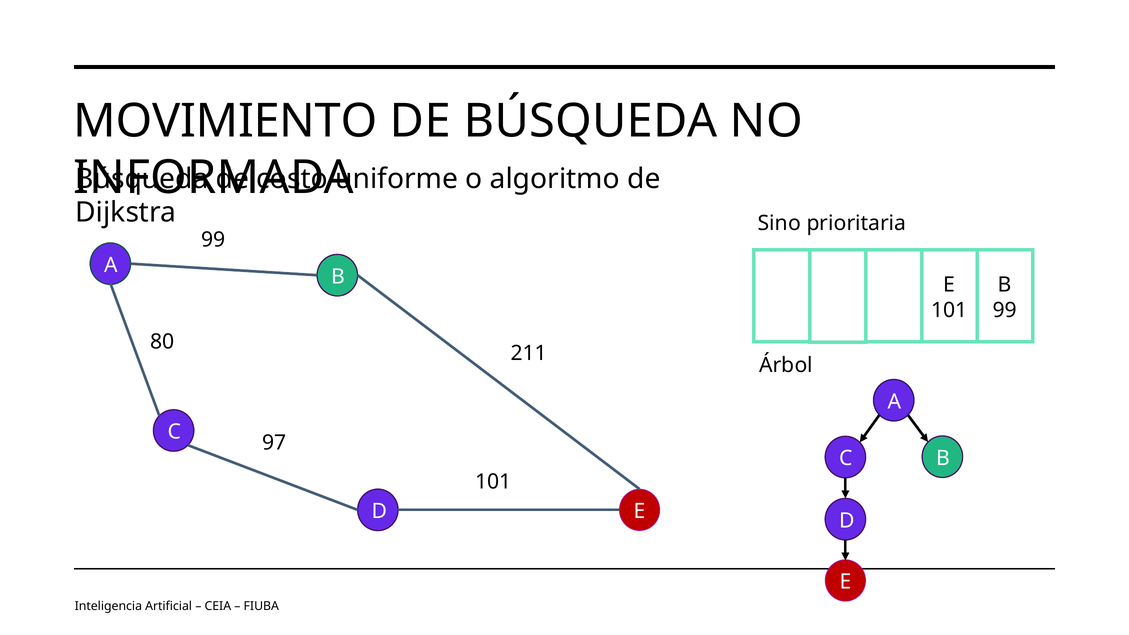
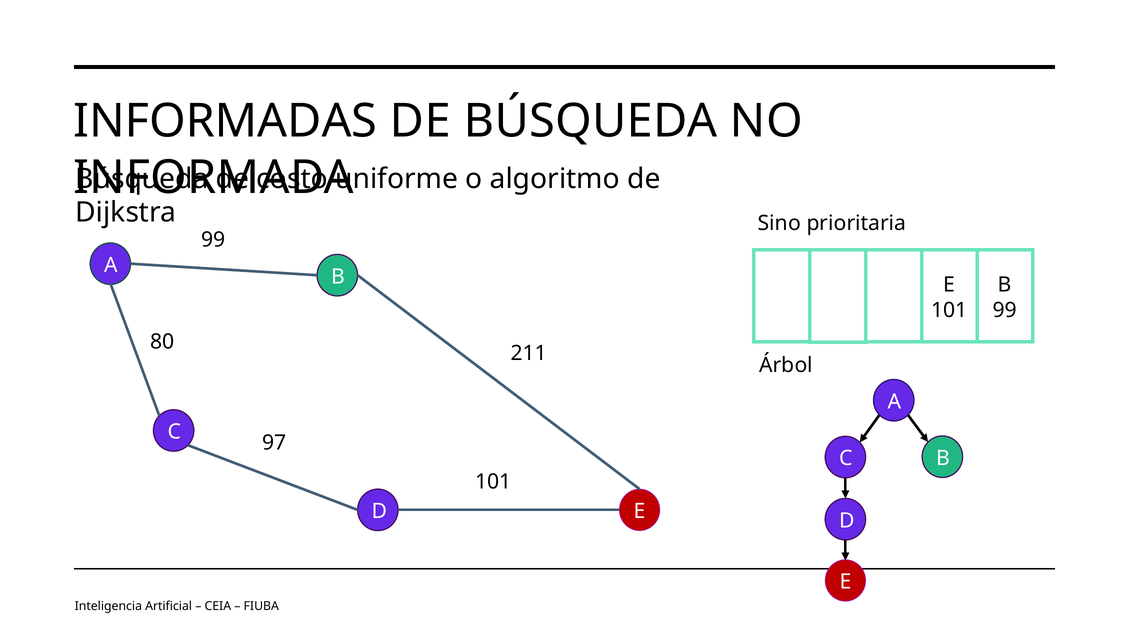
MOVIMIENTO: MOVIMIENTO -> INFORMADAS
